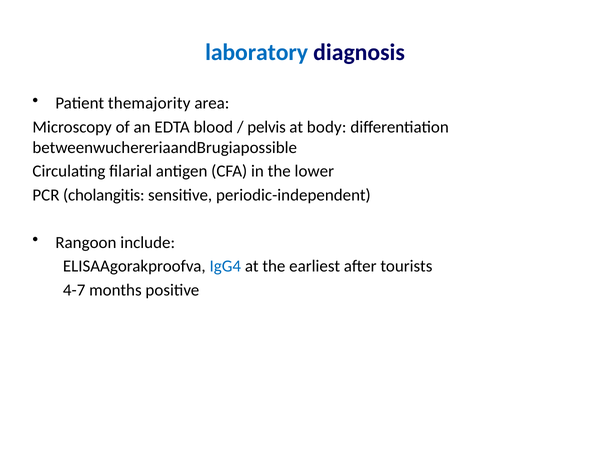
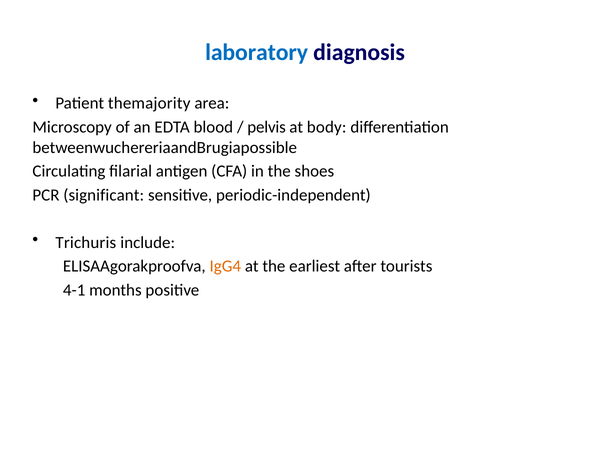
lower: lower -> shoes
cholangitis: cholangitis -> significant
Rangoon: Rangoon -> Trichuris
IgG4 colour: blue -> orange
4-7: 4-7 -> 4-1
